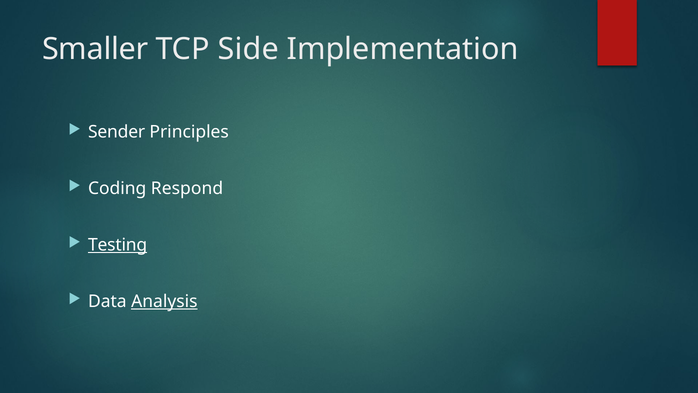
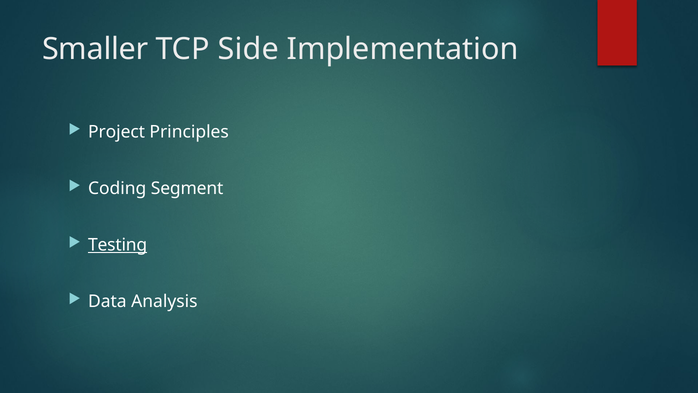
Sender: Sender -> Project
Respond: Respond -> Segment
Analysis underline: present -> none
